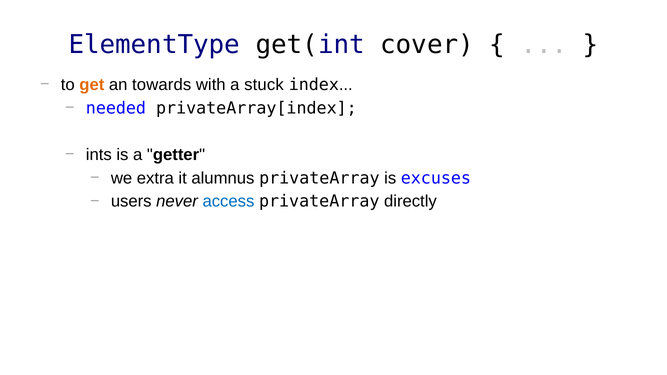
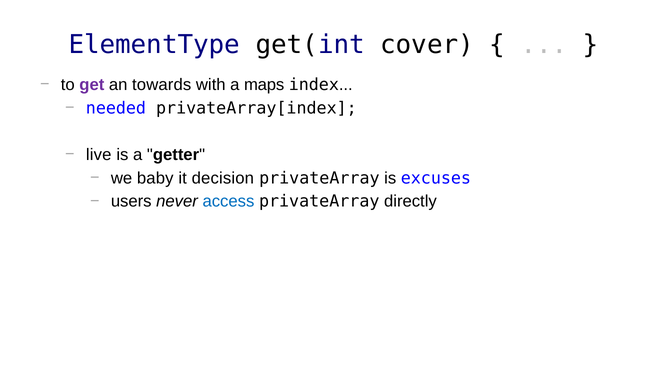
get colour: orange -> purple
stuck: stuck -> maps
ints: ints -> live
extra: extra -> baby
alumnus: alumnus -> decision
